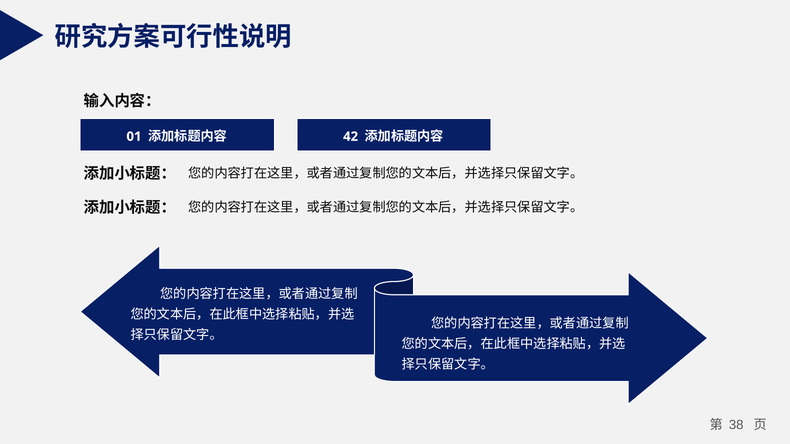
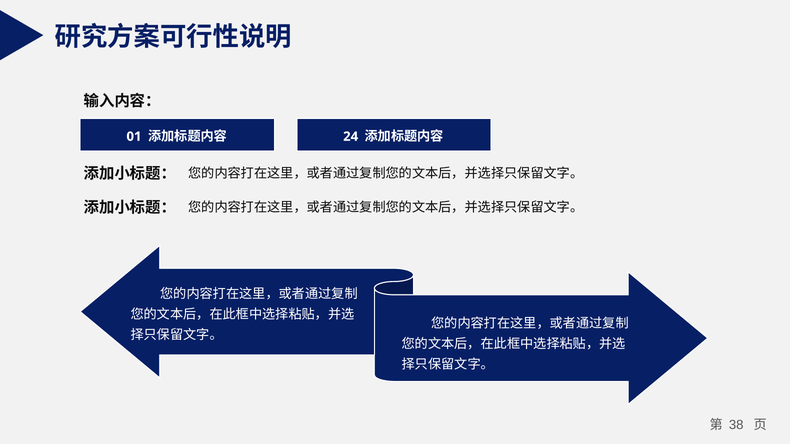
42: 42 -> 24
